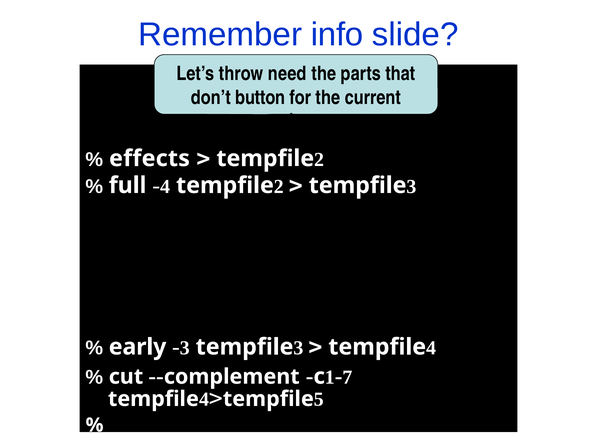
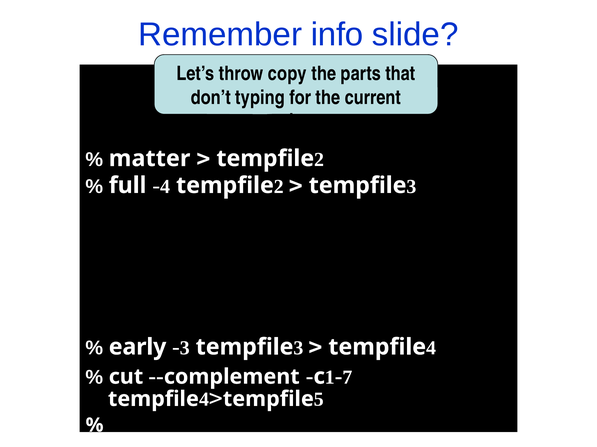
need: need -> copy
button: button -> typing
effects: effects -> matter
